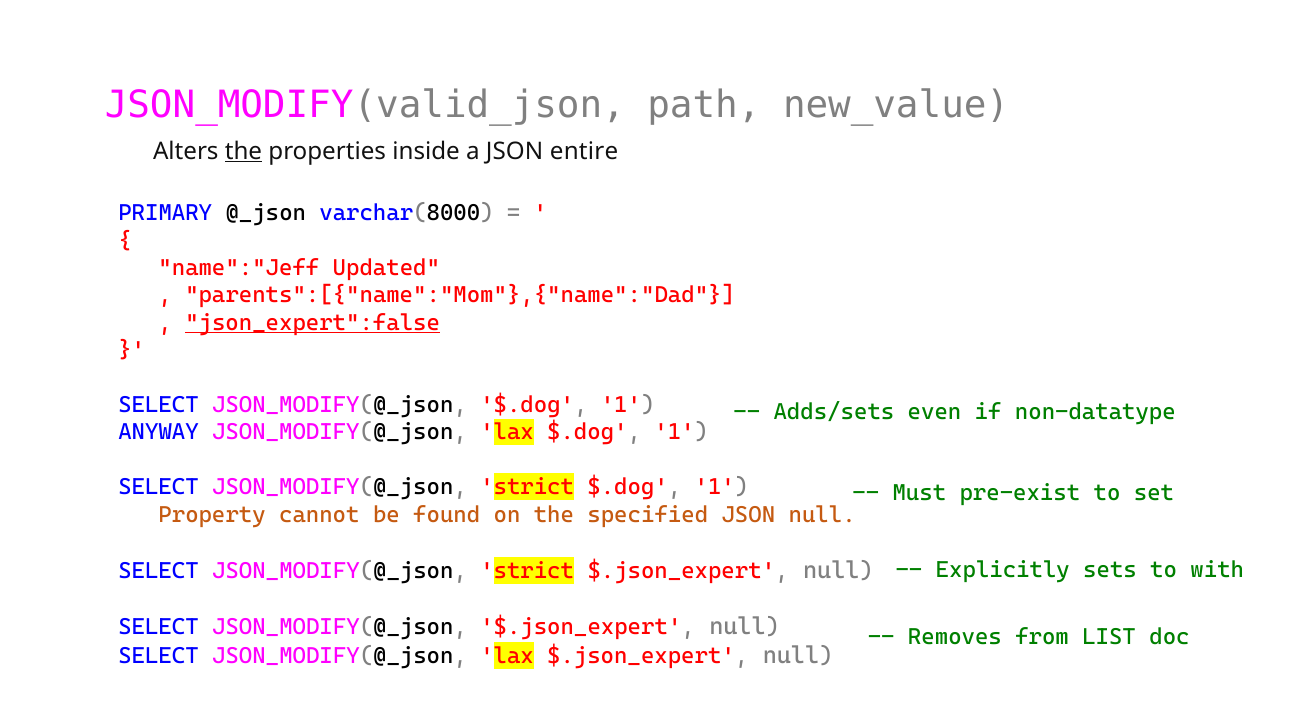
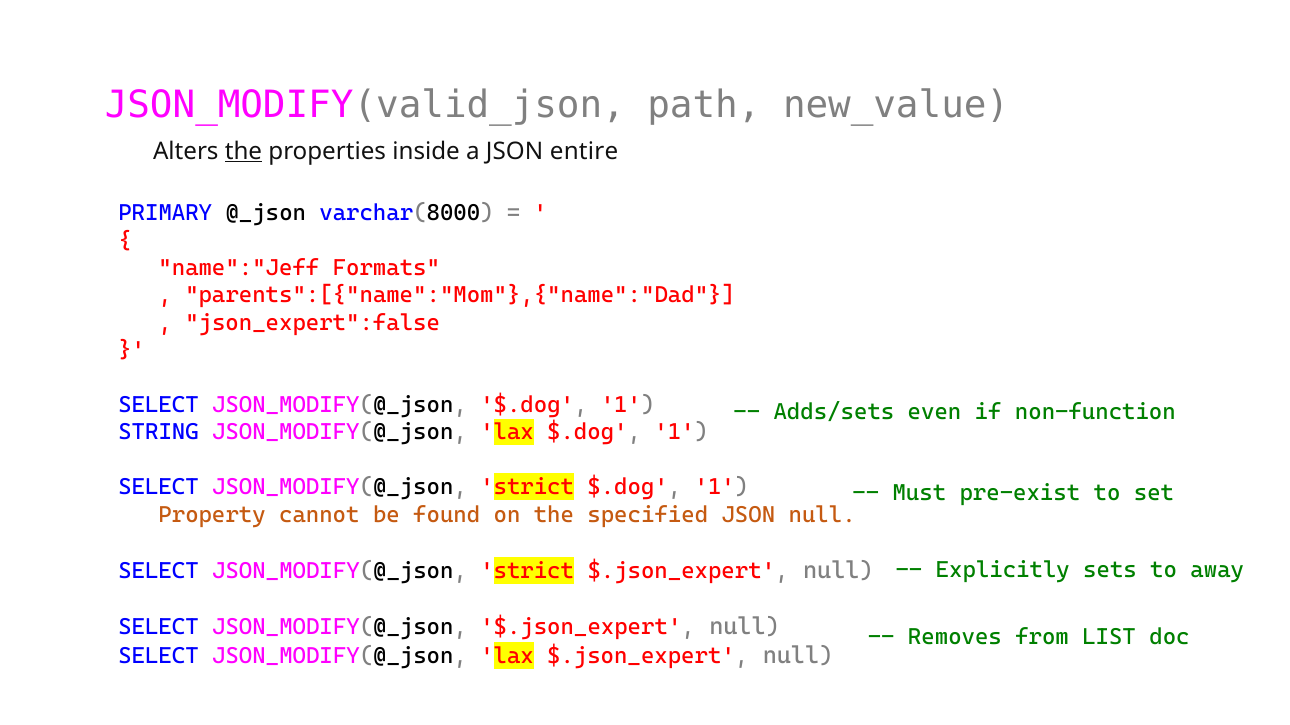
Updated: Updated -> Formats
json_expert":false underline: present -> none
non-datatype: non-datatype -> non-function
ANYWAY: ANYWAY -> STRING
with: with -> away
